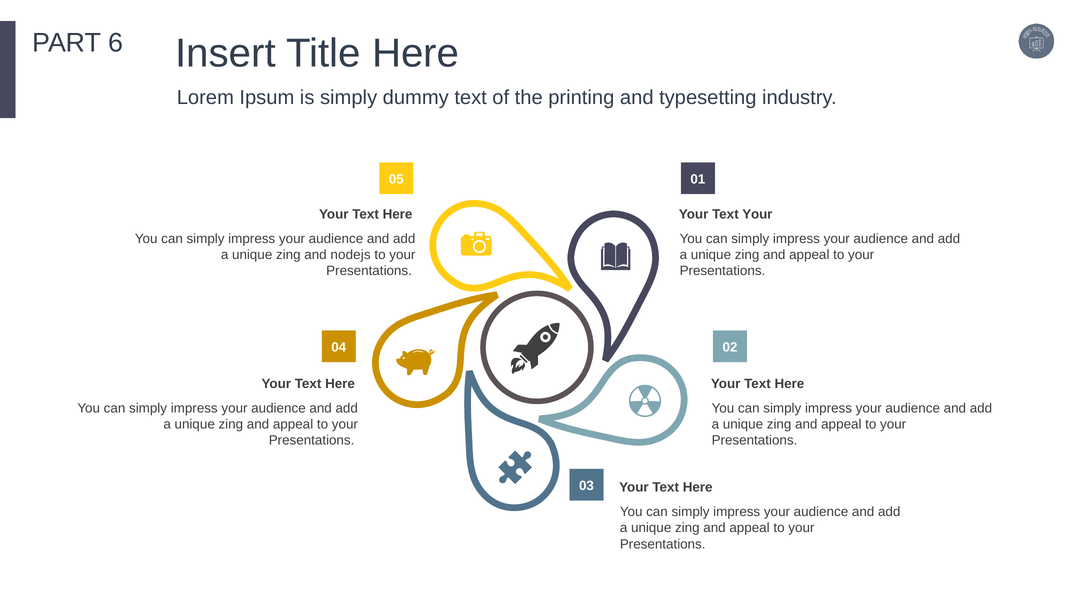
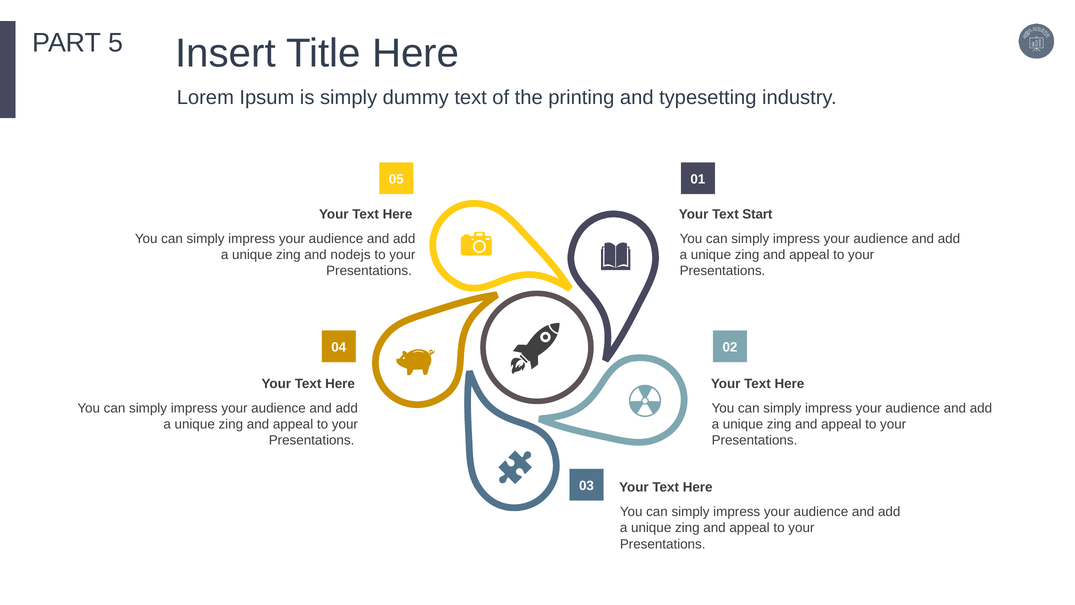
6: 6 -> 5
Text Your: Your -> Start
